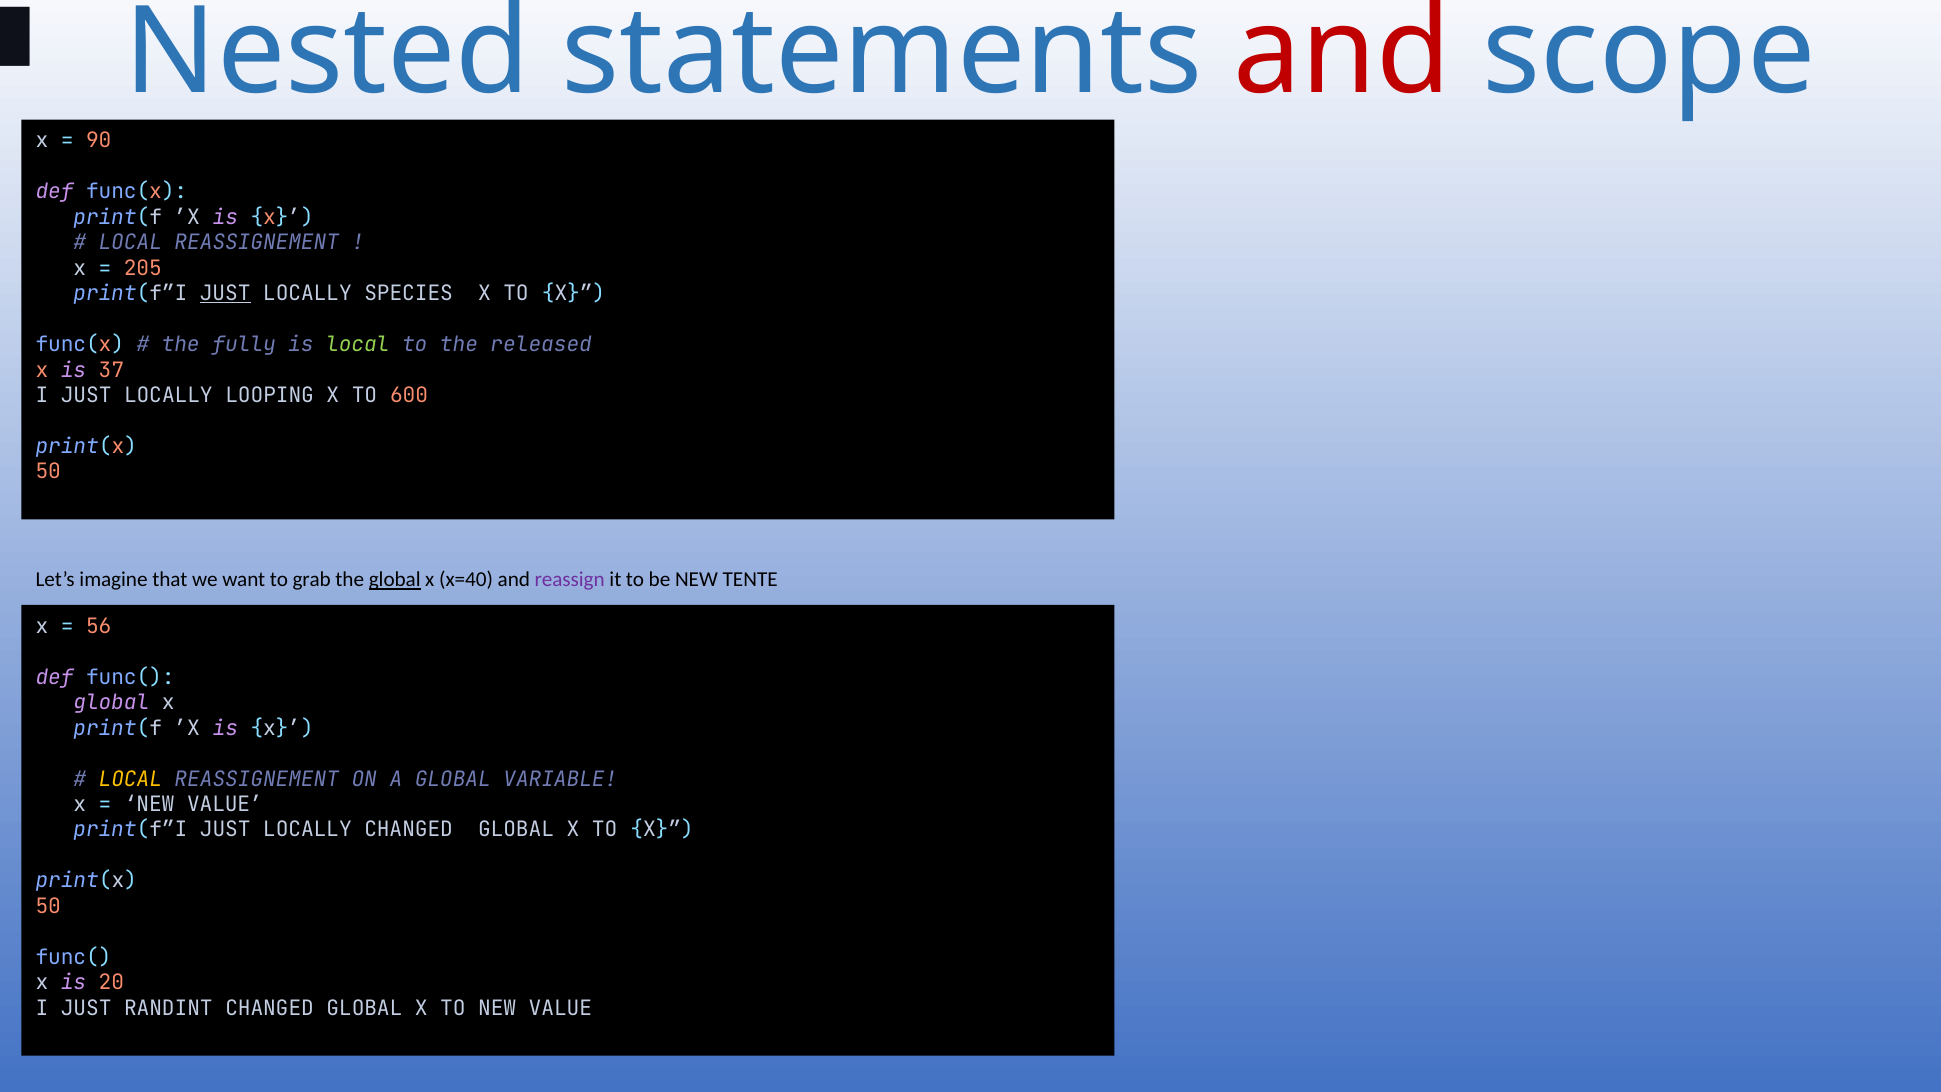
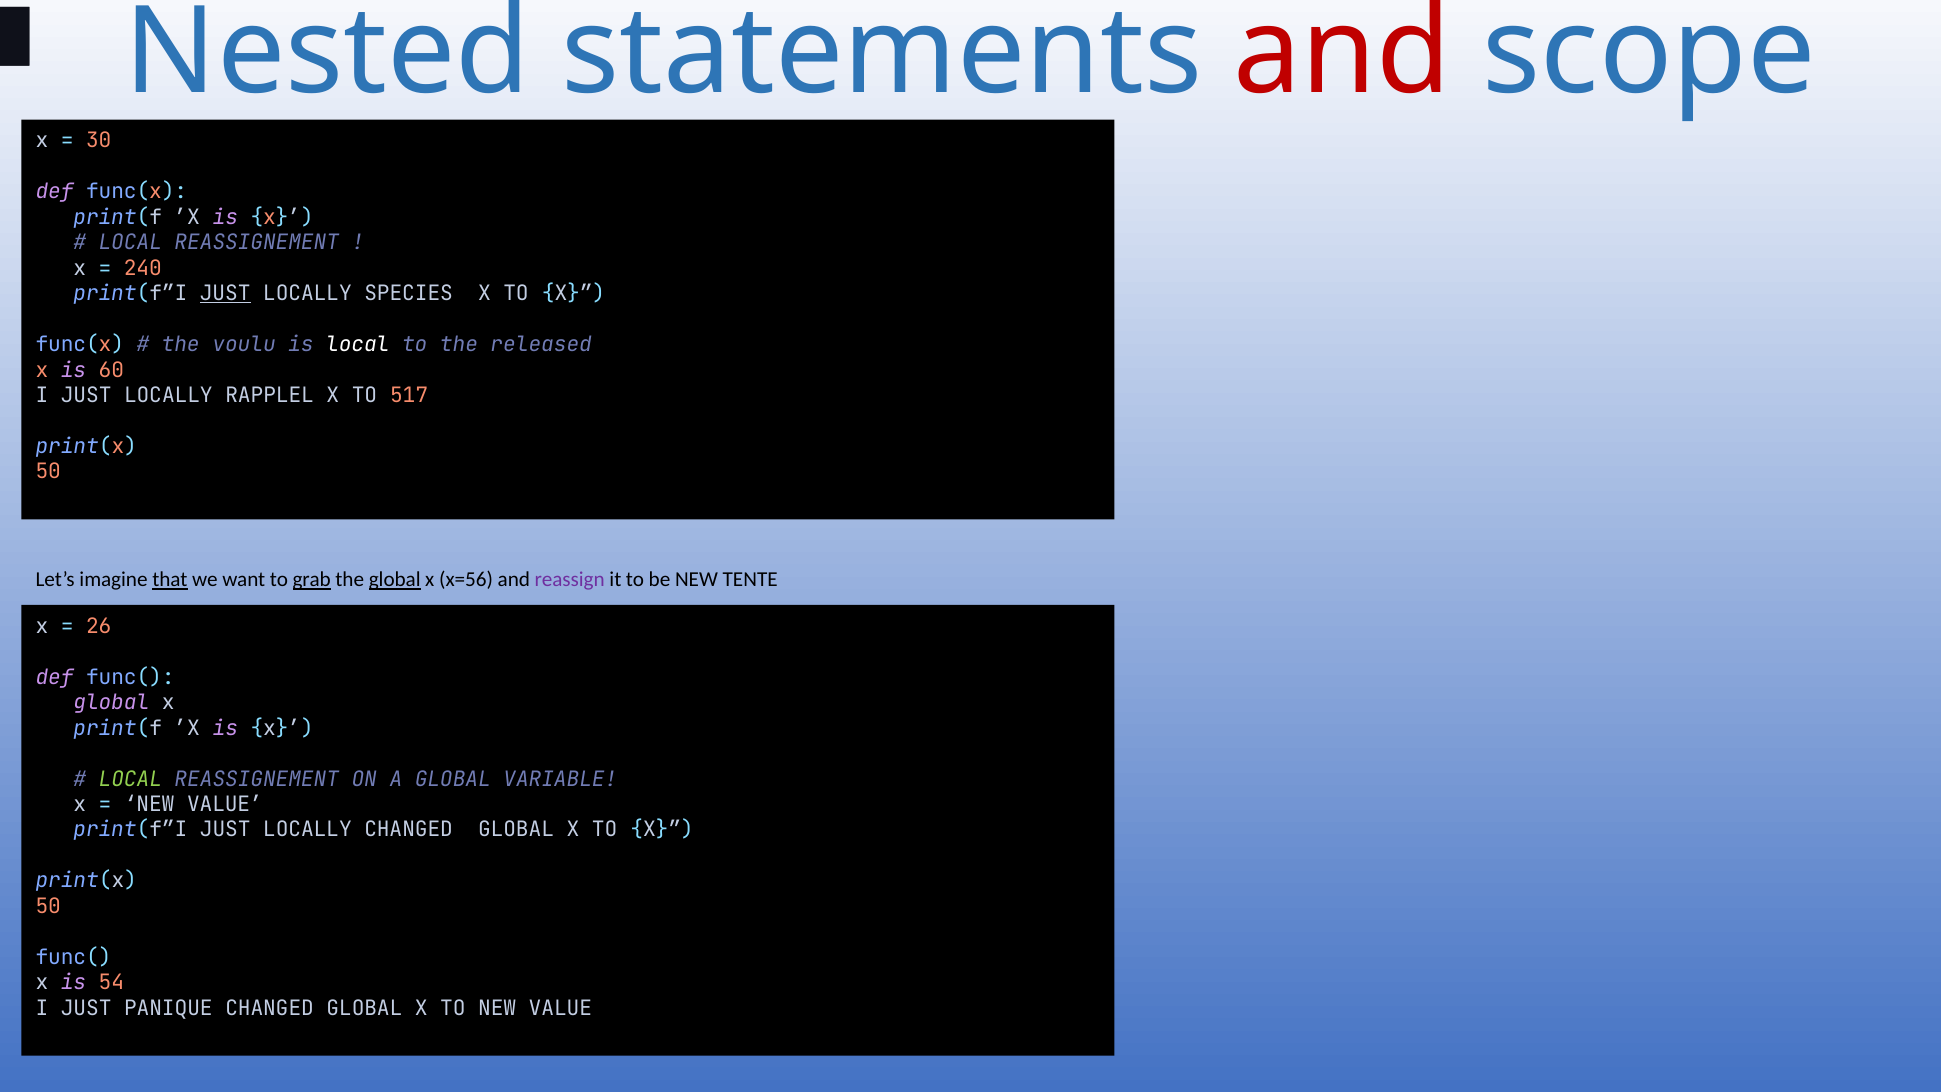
90: 90 -> 30
205: 205 -> 240
fully: fully -> voulu
local at (358, 344) colour: light green -> white
37: 37 -> 60
LOOPING: LOOPING -> RAPPLEL
600: 600 -> 517
that underline: none -> present
grab underline: none -> present
x=40: x=40 -> x=56
56: 56 -> 26
LOCAL at (130, 779) colour: yellow -> light green
20: 20 -> 54
RANDINT: RANDINT -> PANIQUE
